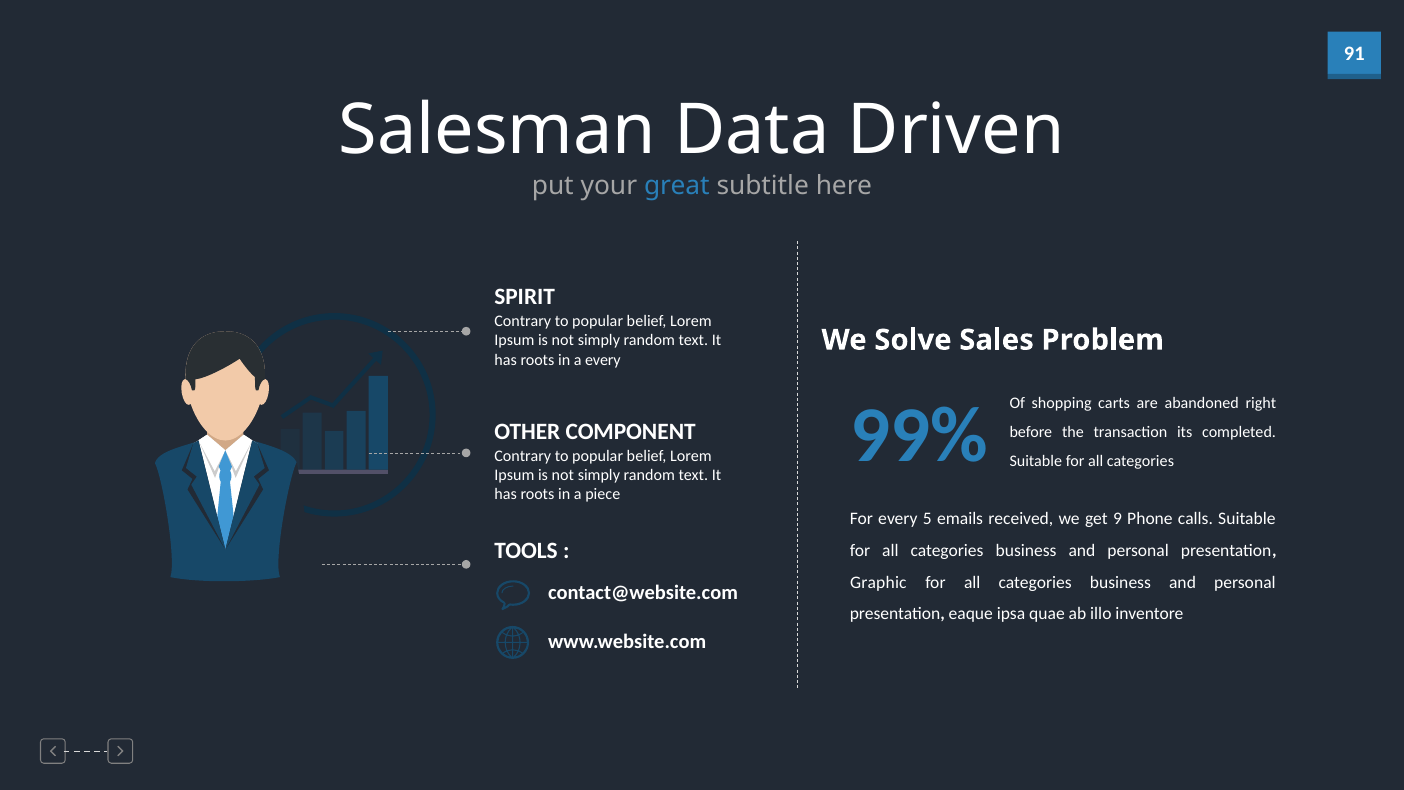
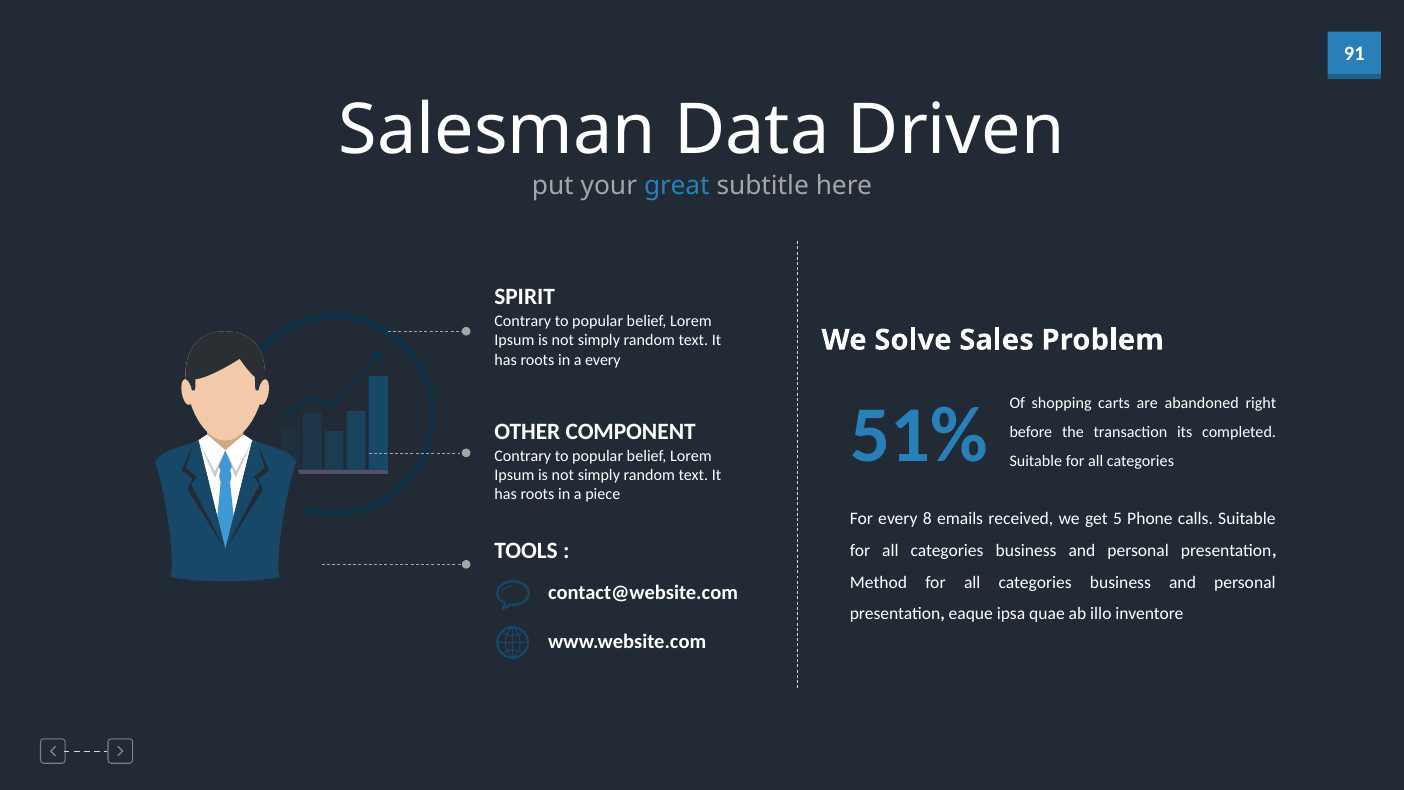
99%: 99% -> 51%
5: 5 -> 8
9: 9 -> 5
Graphic: Graphic -> Method
